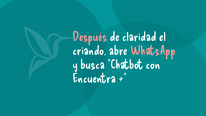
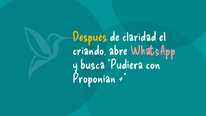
Después colour: pink -> yellow
Chatbot: Chatbot -> Pudiera
Encuentra: Encuentra -> Proponían
